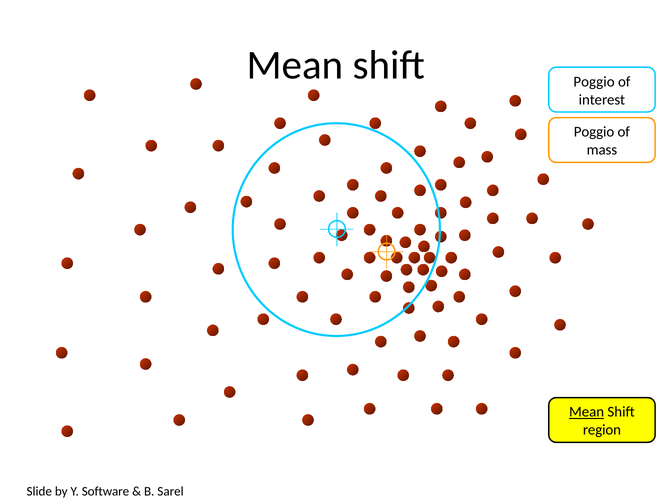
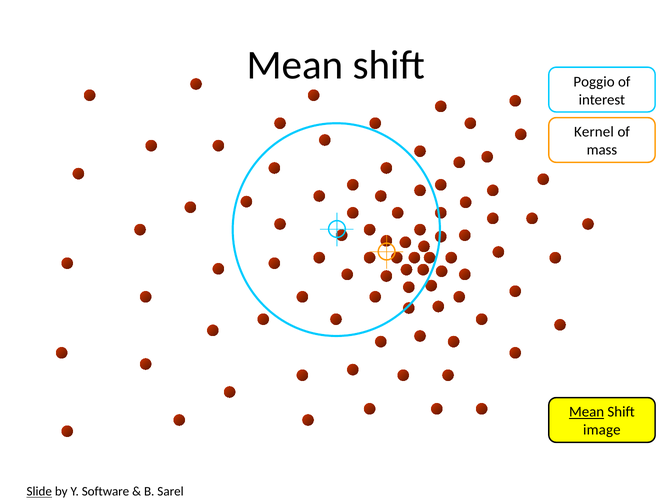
Poggio at (594, 132): Poggio -> Kernel
region: region -> image
Slide underline: none -> present
